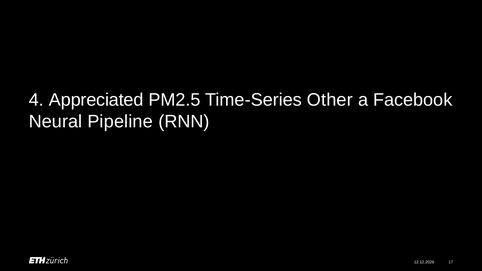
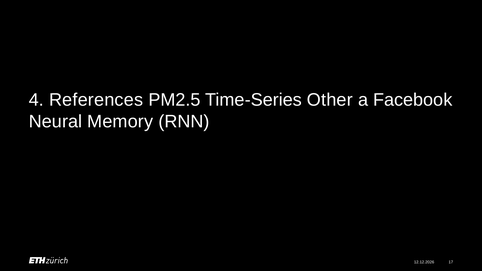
Appreciated: Appreciated -> References
Pipeline: Pipeline -> Memory
